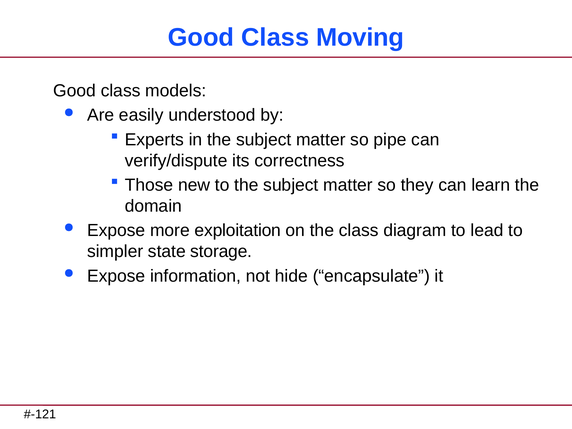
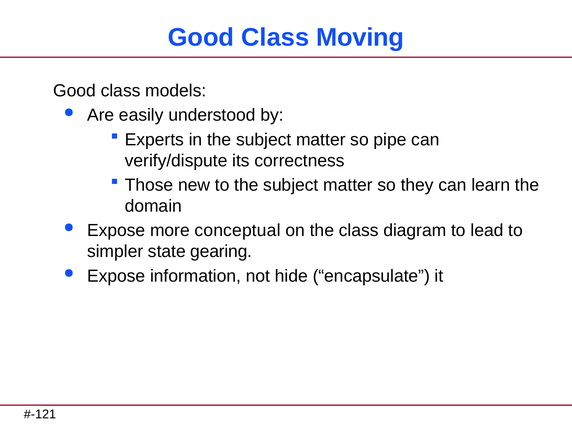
exploitation: exploitation -> conceptual
storage: storage -> gearing
